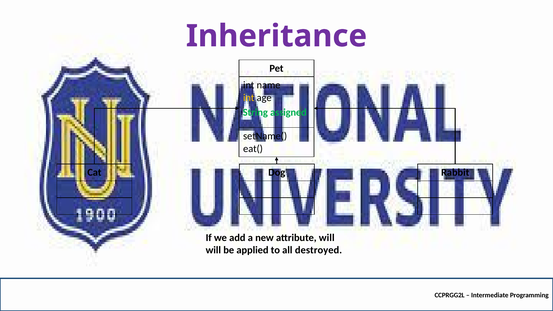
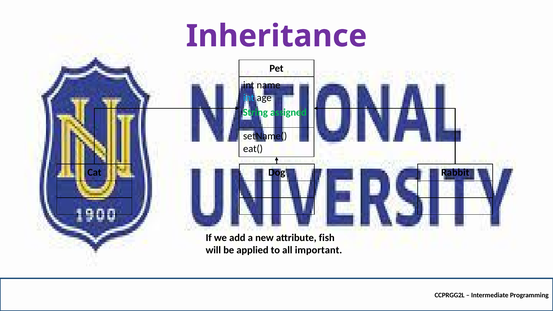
int at (249, 98) colour: yellow -> light blue
attribute will: will -> fish
destroyed: destroyed -> important
